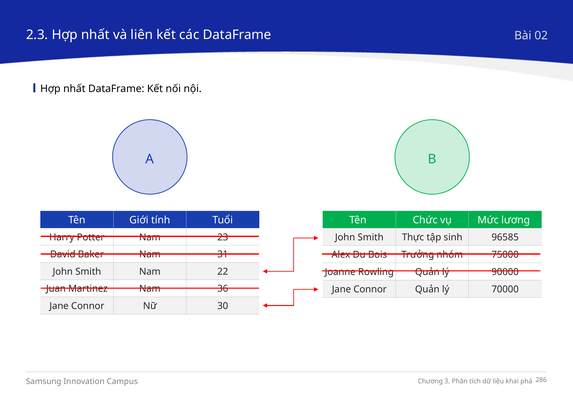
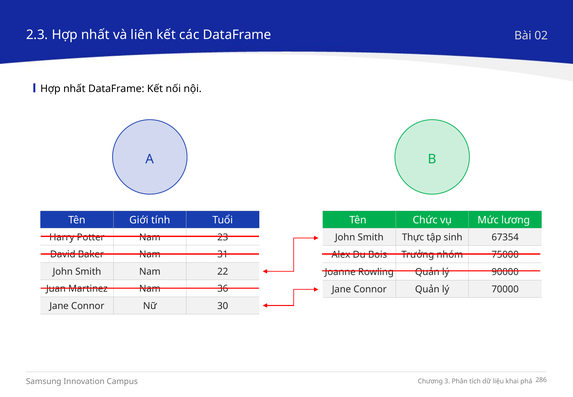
96585: 96585 -> 67354
